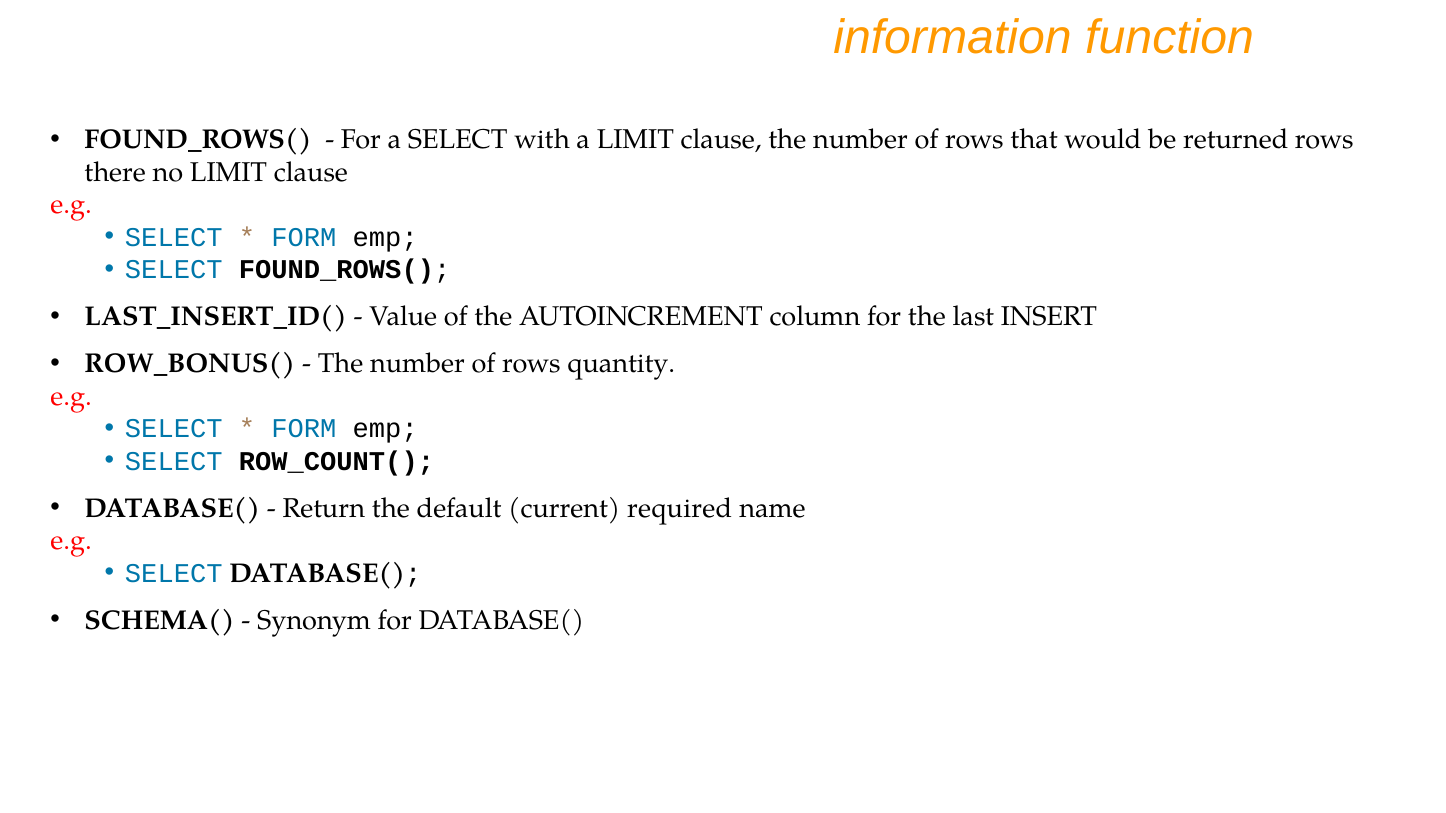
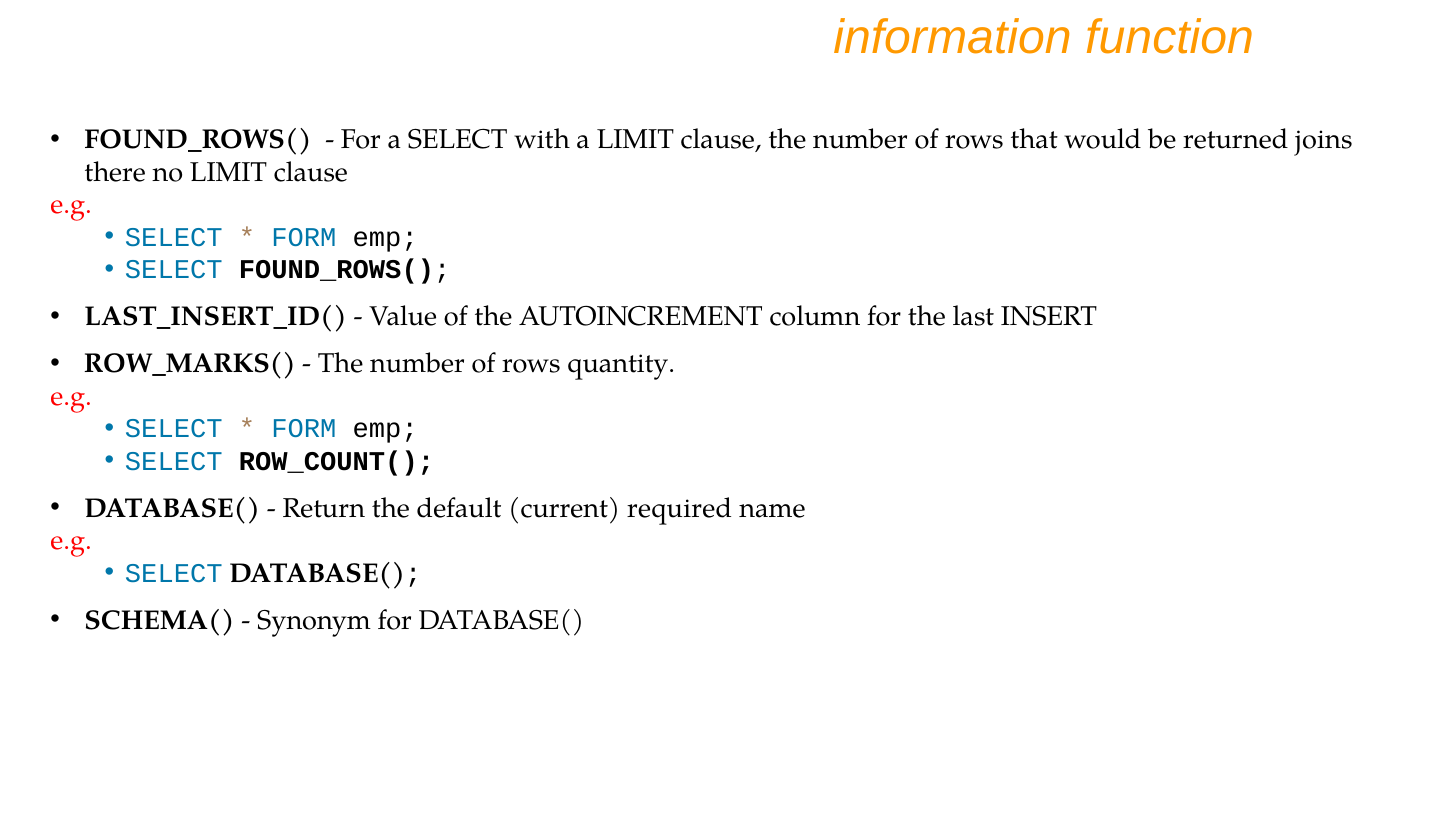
returned rows: rows -> joins
ROW_BONUS(: ROW_BONUS( -> ROW_MARKS(
